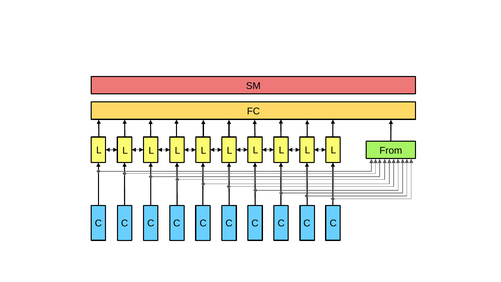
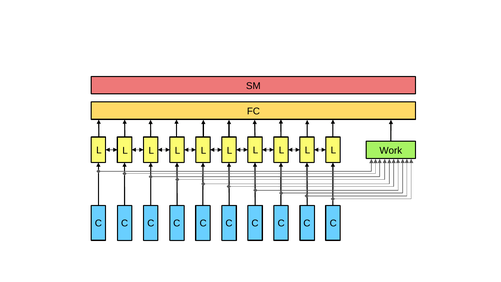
From: From -> Work
